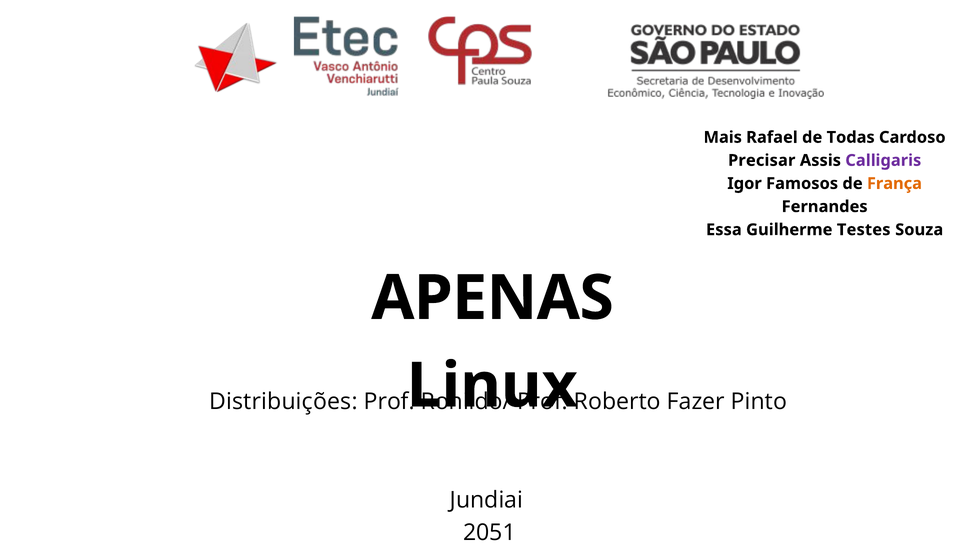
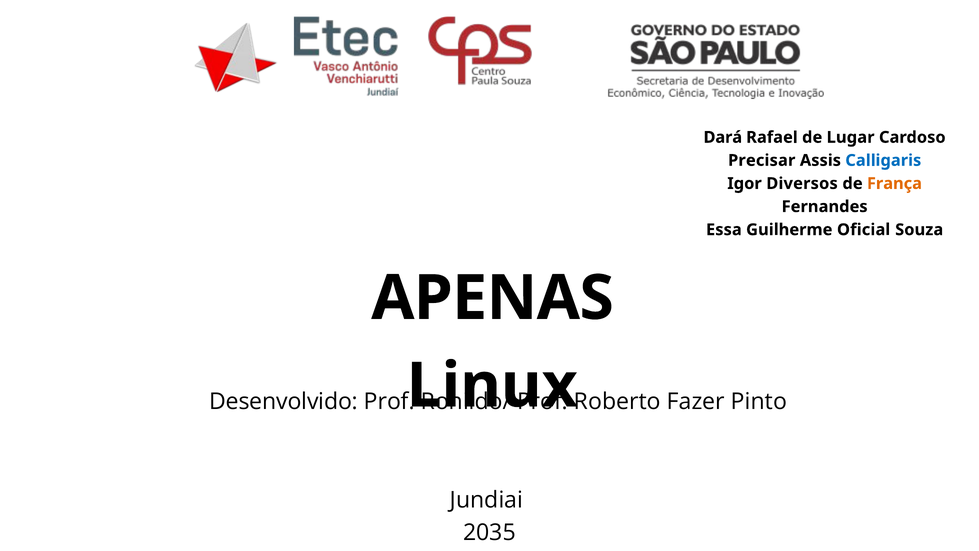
Mais: Mais -> Dará
Todas: Todas -> Lugar
Calligaris colour: purple -> blue
Famosos: Famosos -> Diversos
Testes: Testes -> Oficial
Distribuições: Distribuições -> Desenvolvido
2051: 2051 -> 2035
